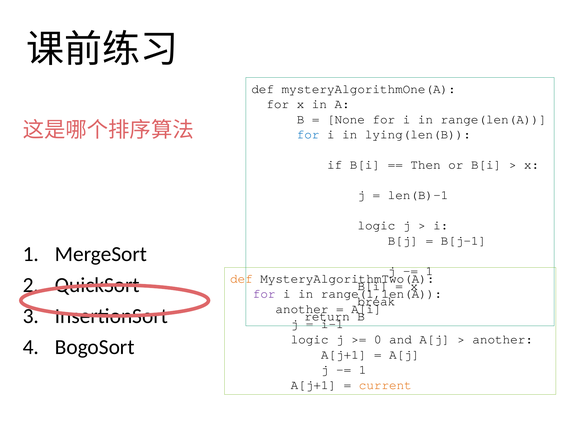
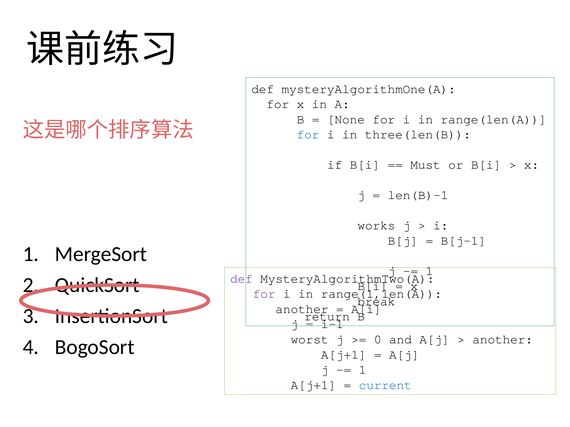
lying(len(B: lying(len(B -> three(len(B
Then: Then -> Must
logic at (376, 226): logic -> works
def at (241, 279) colour: orange -> purple
logic at (310, 340): logic -> worst
current colour: orange -> blue
